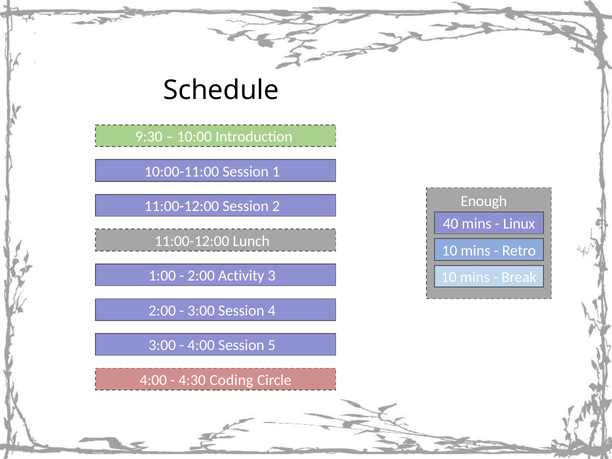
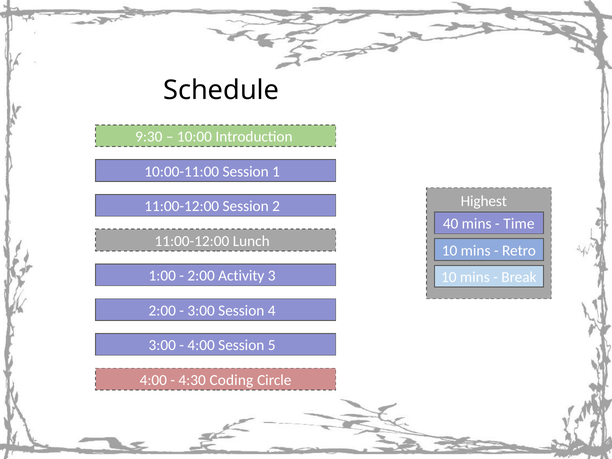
Enough: Enough -> Highest
Linux: Linux -> Time
